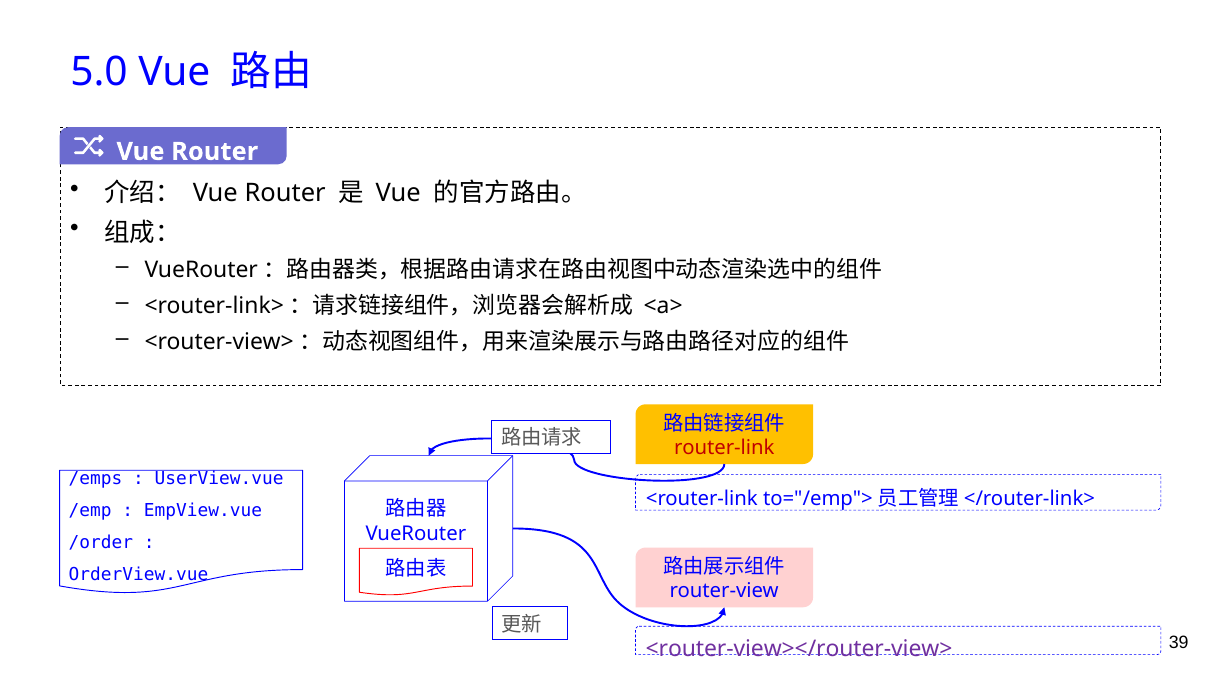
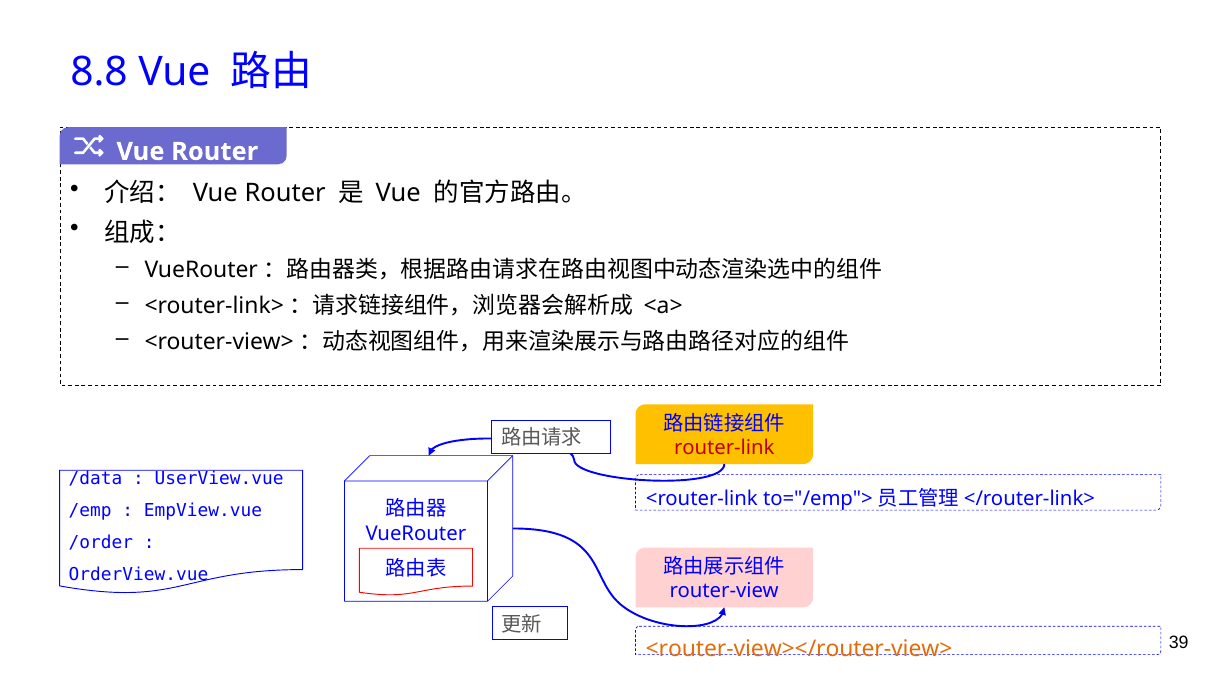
5.0: 5.0 -> 8.8
/emps: /emps -> /data
<router-view></router-view> colour: purple -> orange
